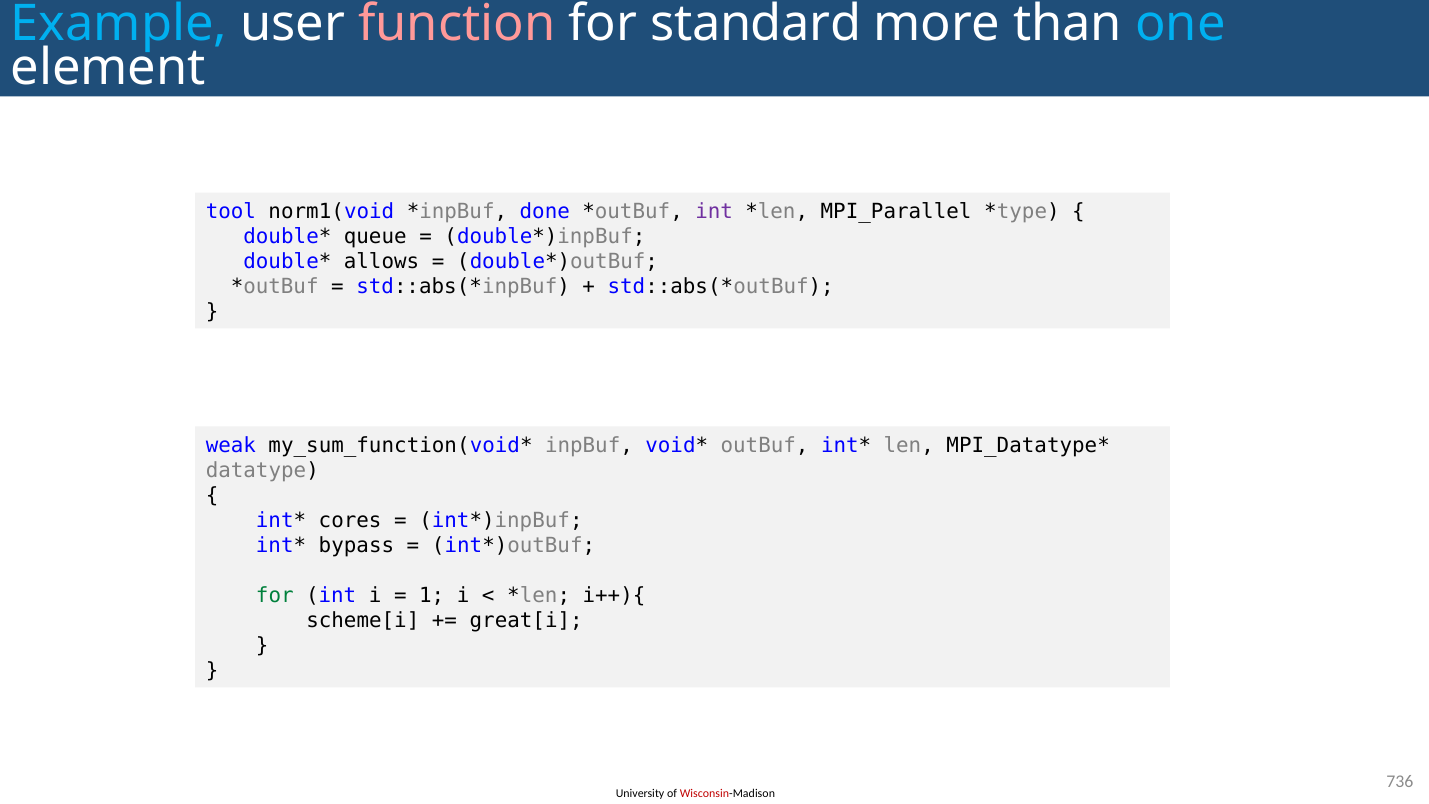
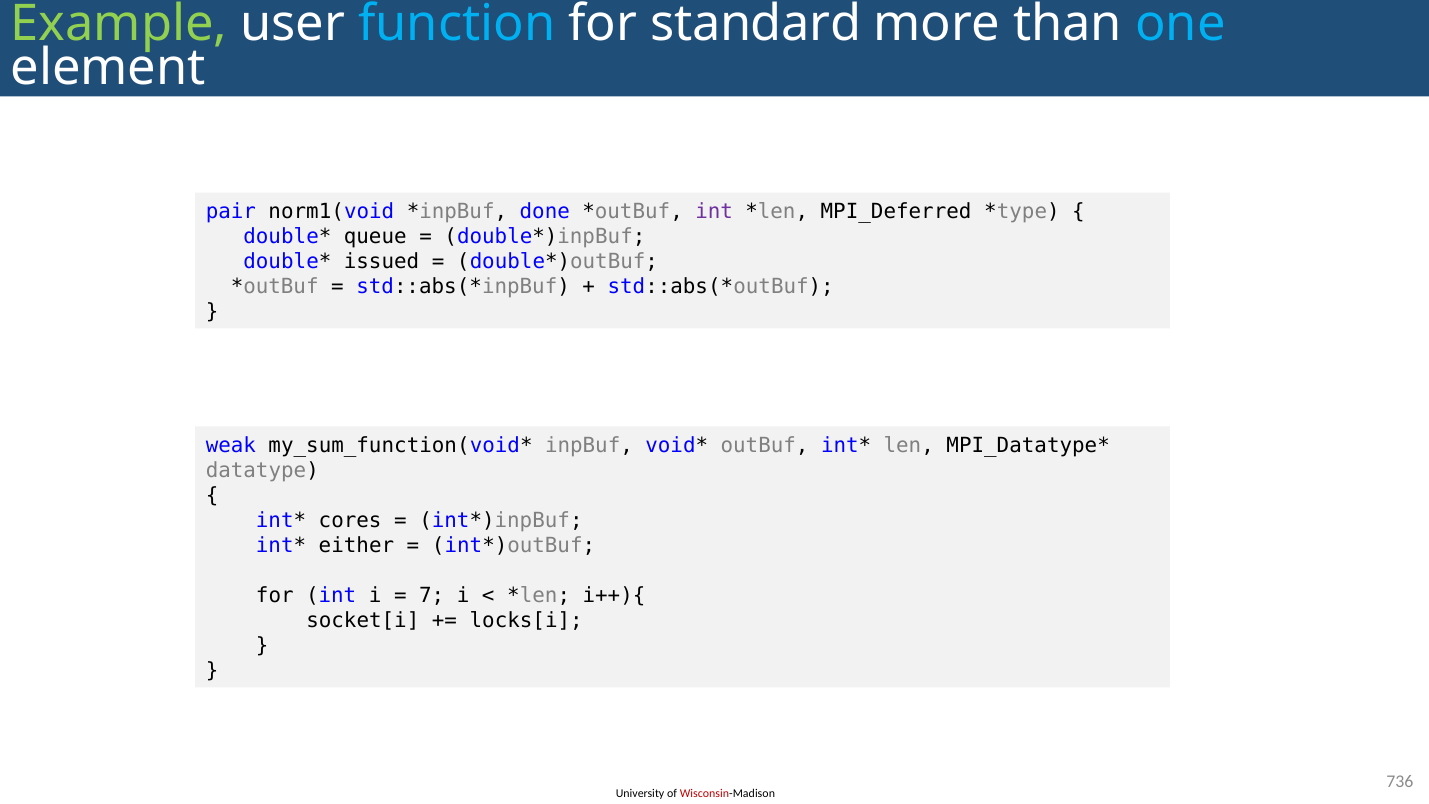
Example colour: light blue -> light green
function colour: pink -> light blue
tool: tool -> pair
MPI_Parallel: MPI_Parallel -> MPI_Deferred
allows: allows -> issued
bypass: bypass -> either
for at (275, 596) colour: green -> black
1: 1 -> 7
scheme[i: scheme[i -> socket[i
great[i: great[i -> locks[i
